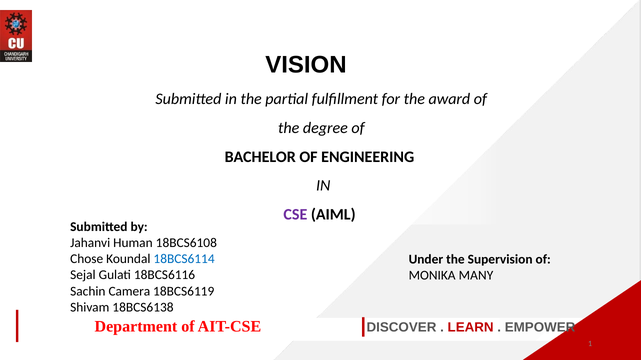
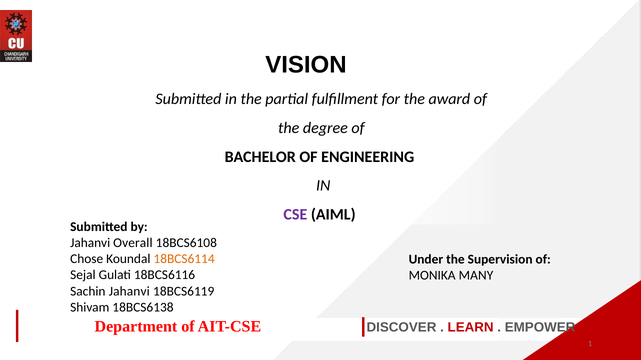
Human: Human -> Overall
18BCS6114 colour: blue -> orange
Sachin Camera: Camera -> Jahanvi
